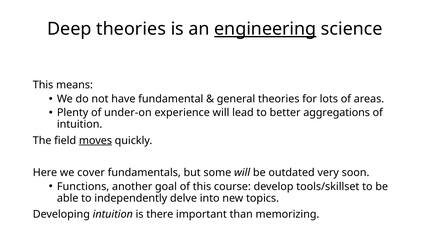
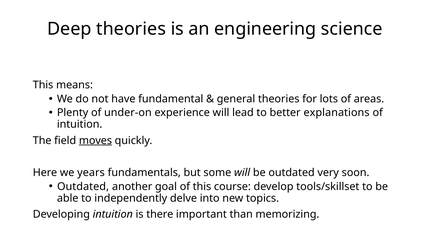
engineering underline: present -> none
aggregations: aggregations -> explanations
cover: cover -> years
Functions at (83, 186): Functions -> Outdated
